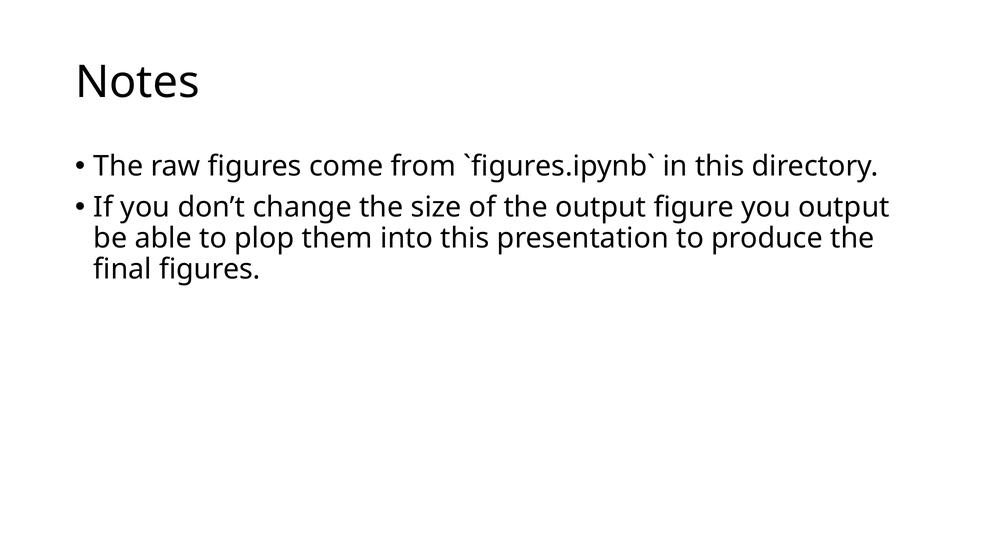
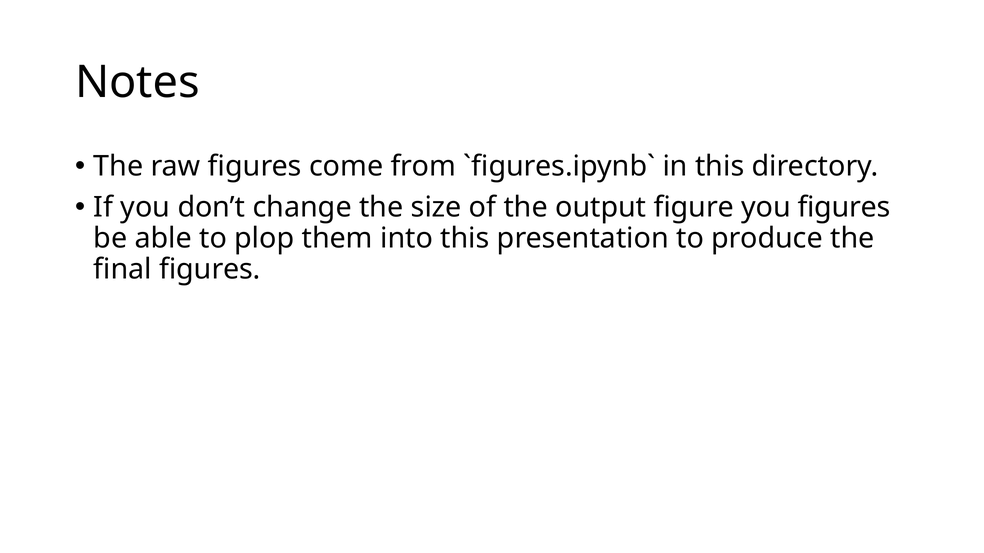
you output: output -> figures
